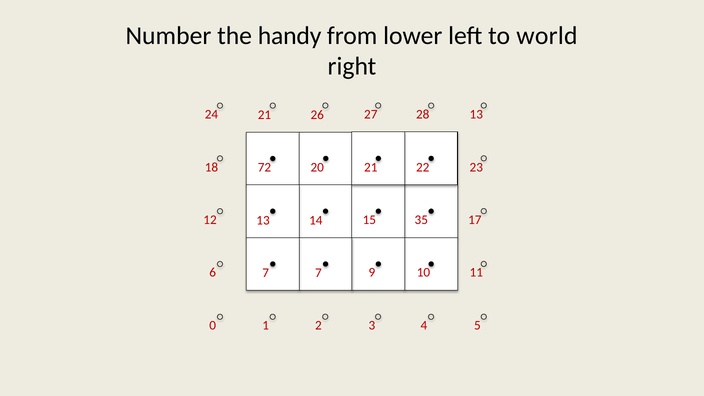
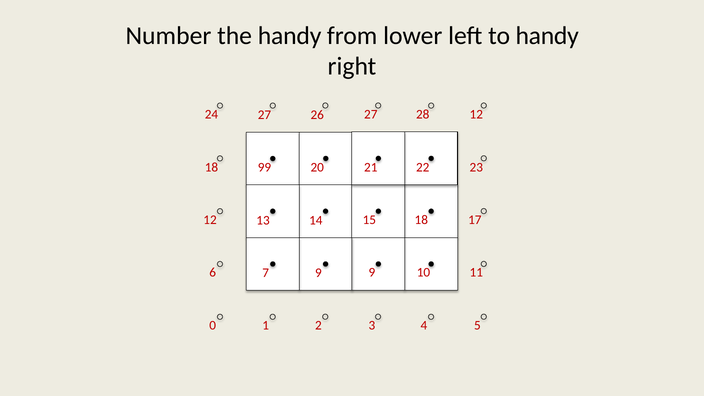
to world: world -> handy
24 21: 21 -> 27
28 13: 13 -> 12
72: 72 -> 99
15 35: 35 -> 18
7 7: 7 -> 9
